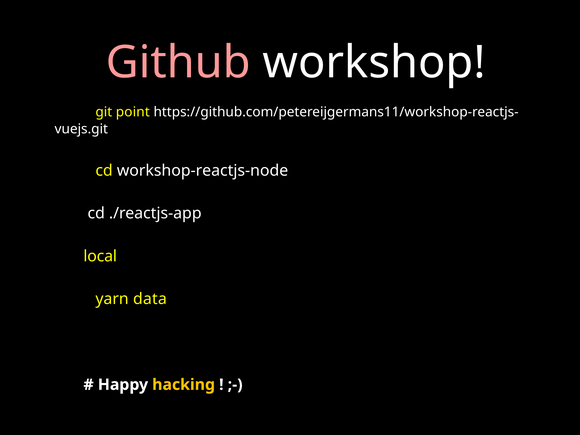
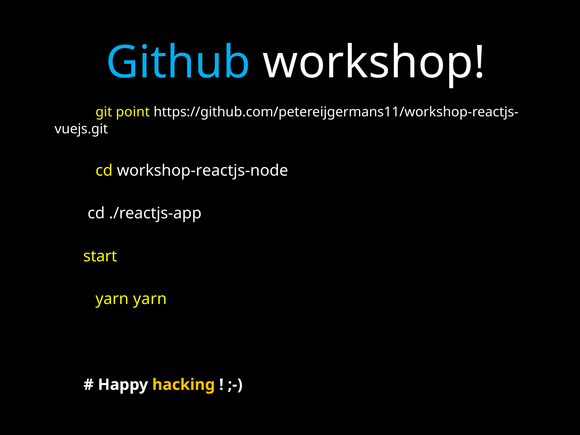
Github colour: pink -> light blue
local: local -> start
yarn data: data -> yarn
